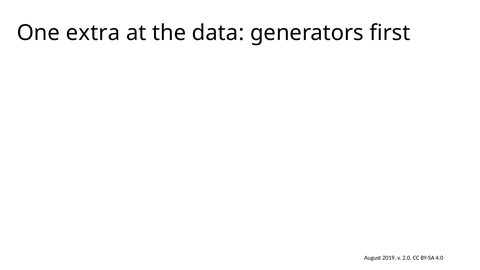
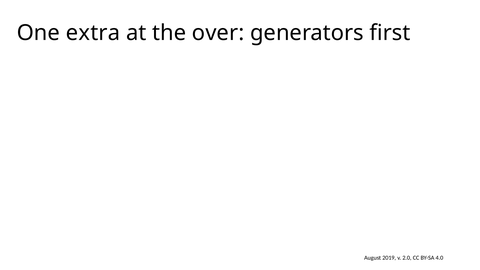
data: data -> over
